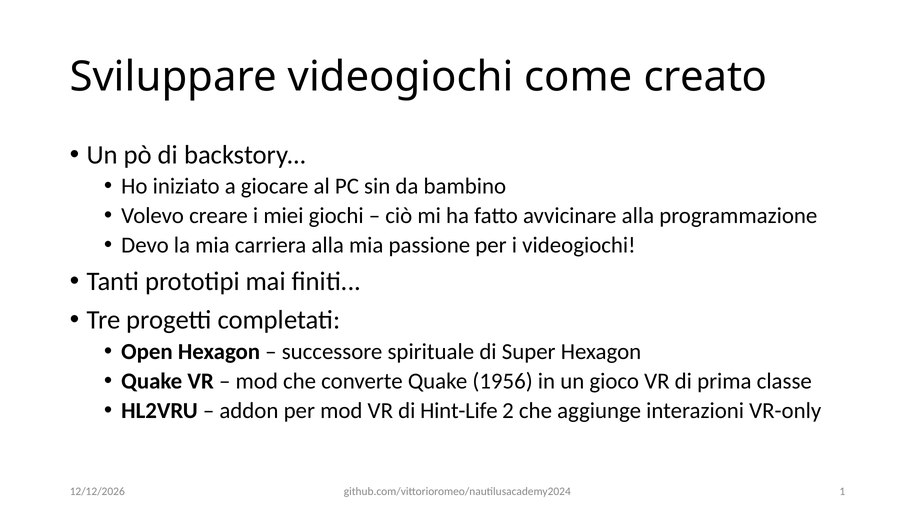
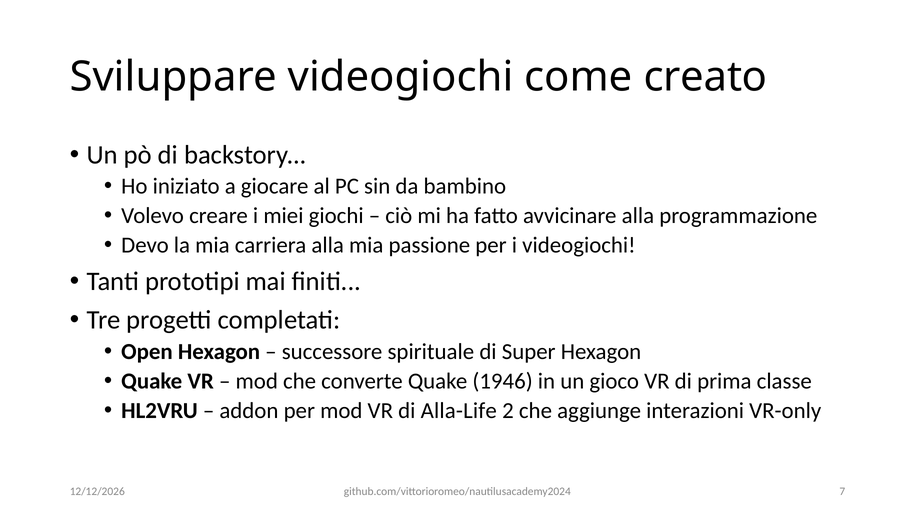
1956: 1956 -> 1946
Hint-Life: Hint-Life -> Alla-Life
1: 1 -> 7
